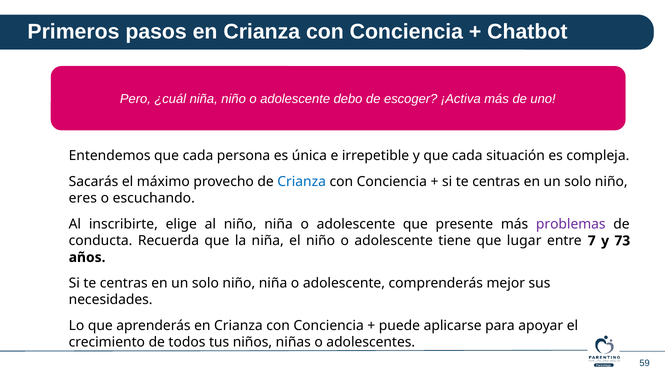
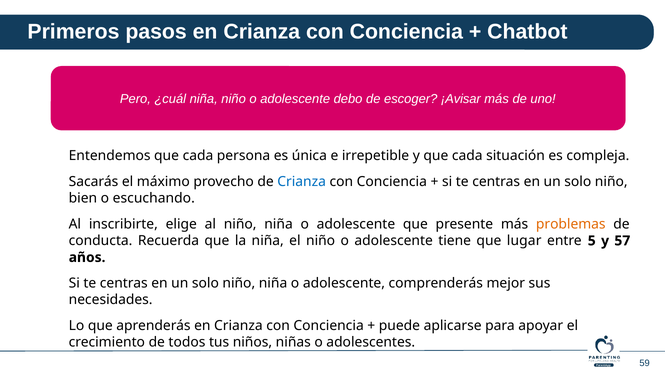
¡Activa: ¡Activa -> ¡Avisar
eres: eres -> bien
problemas colour: purple -> orange
7: 7 -> 5
73: 73 -> 57
